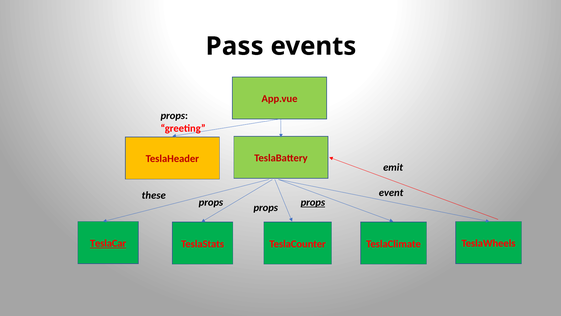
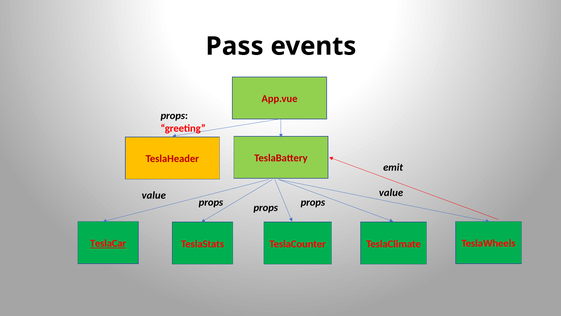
event at (391, 192): event -> value
these at (154, 195): these -> value
props at (313, 202) underline: present -> none
